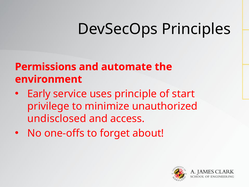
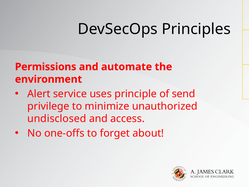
Early: Early -> Alert
start: start -> send
